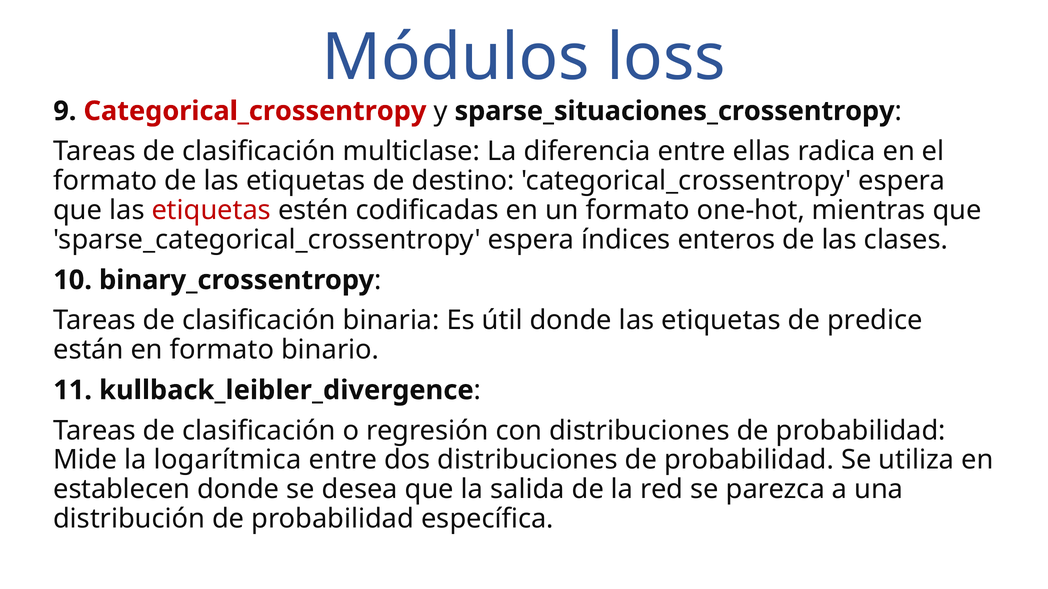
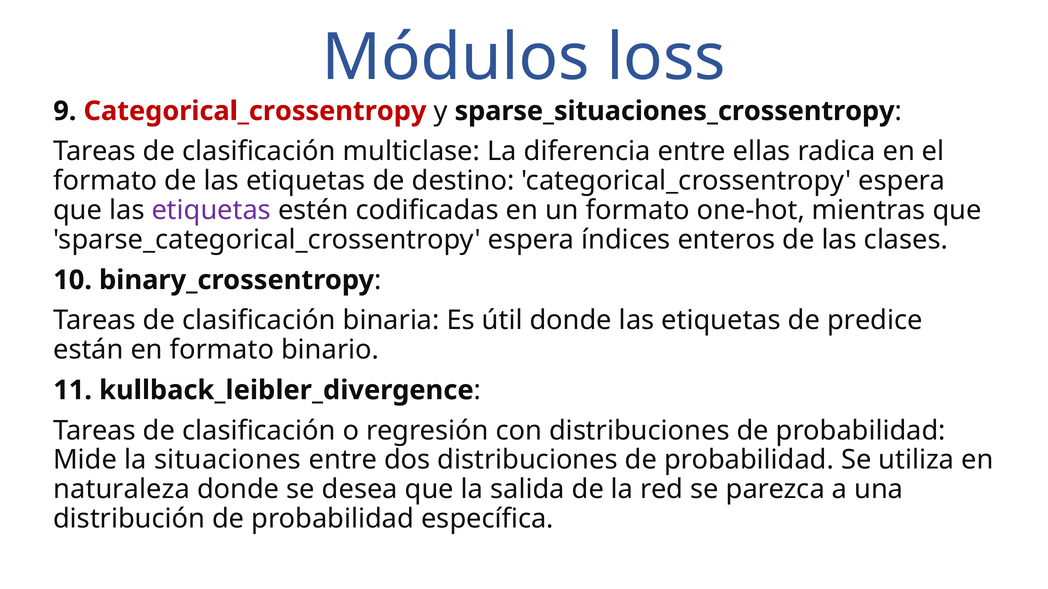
etiquetas at (211, 210) colour: red -> purple
logarítmica: logarítmica -> situaciones
establecen: establecen -> naturaleza
